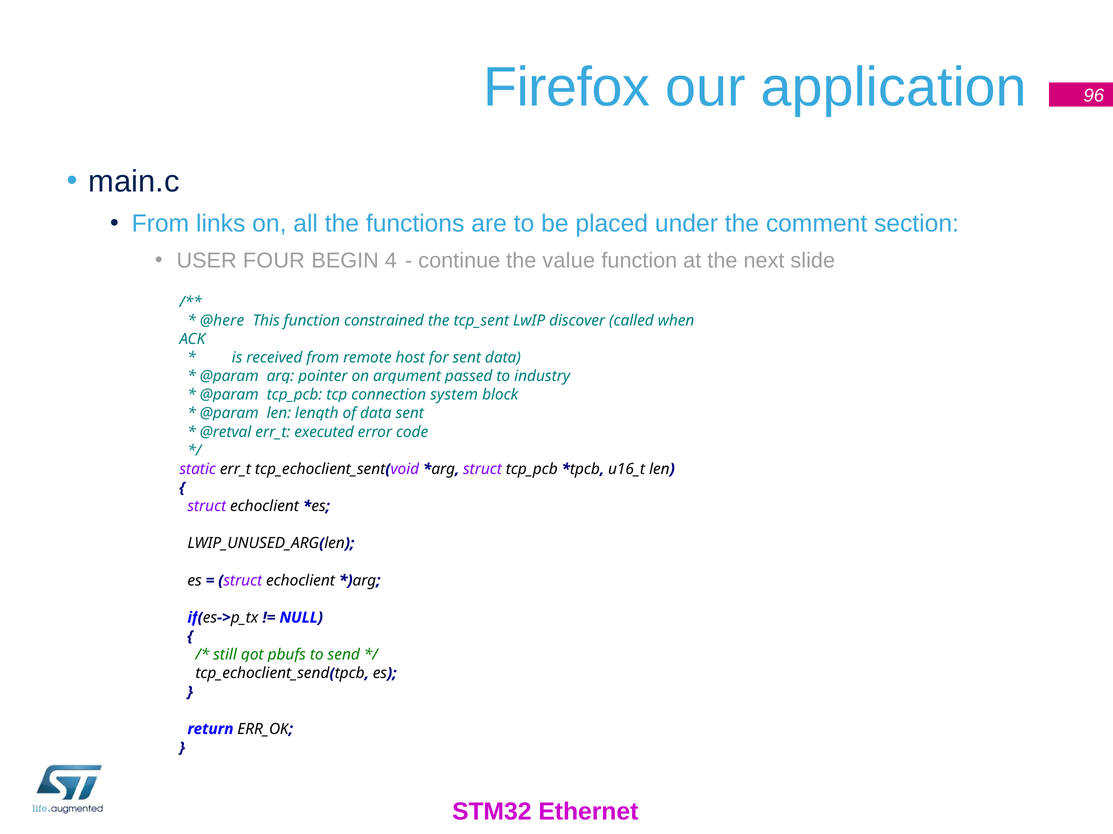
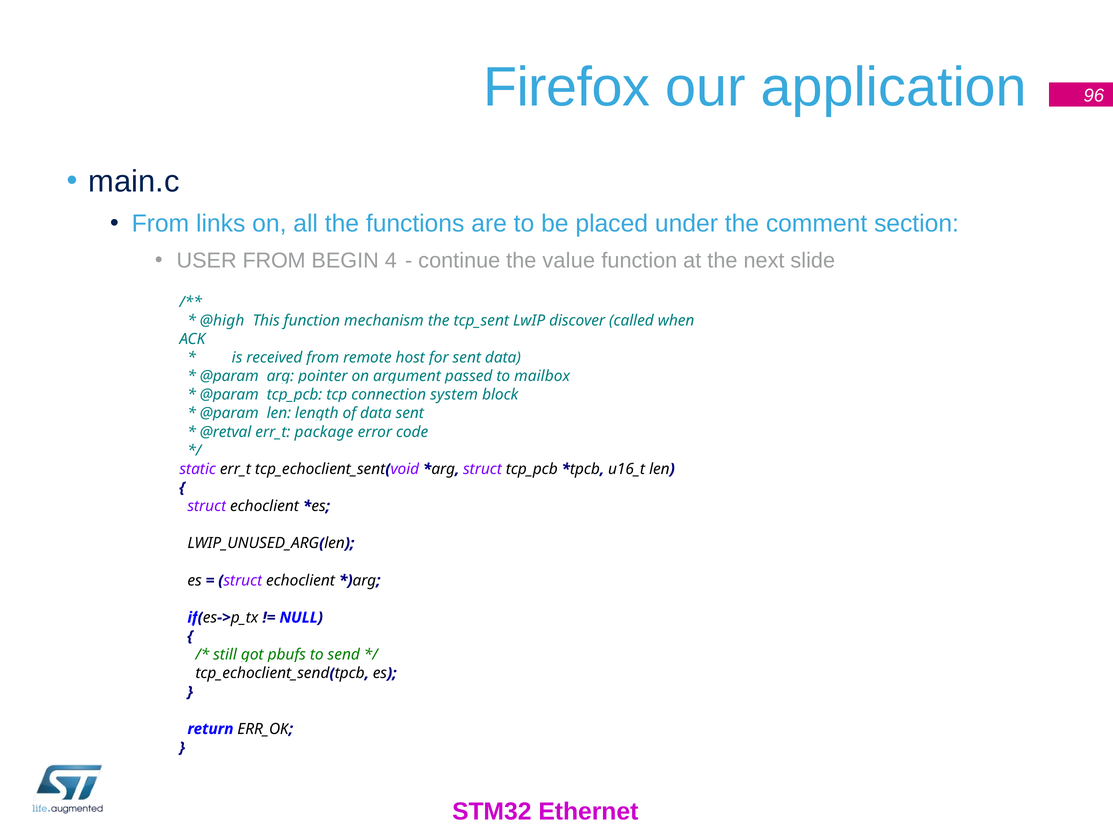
USER FOUR: FOUR -> FROM
@here: @here -> @high
constrained: constrained -> mechanism
industry: industry -> mailbox
executed: executed -> package
